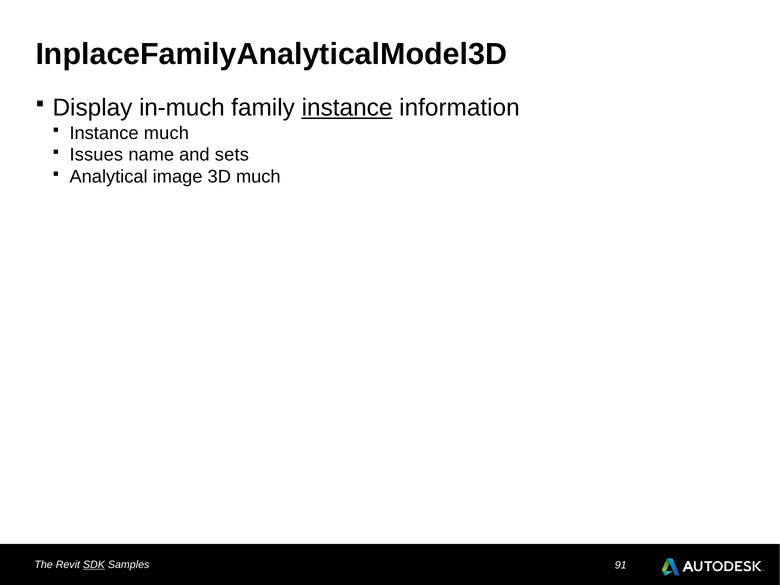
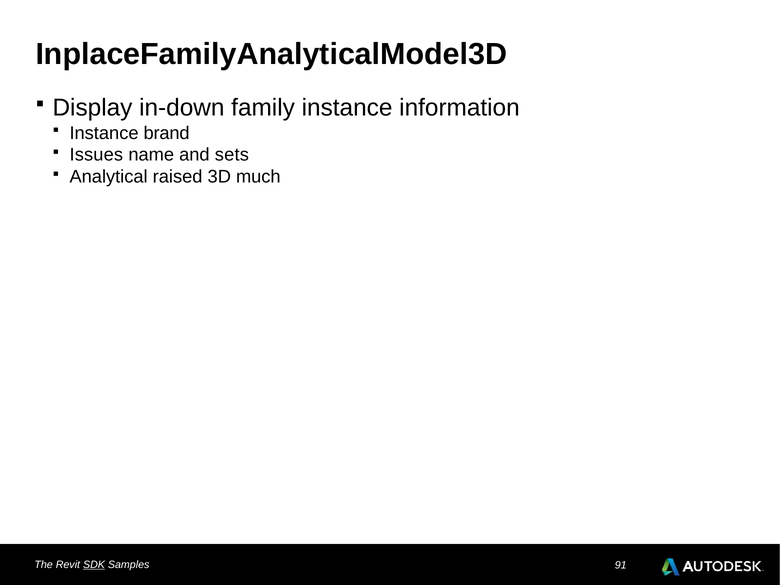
in-much: in-much -> in-down
instance at (347, 108) underline: present -> none
Instance much: much -> brand
image: image -> raised
